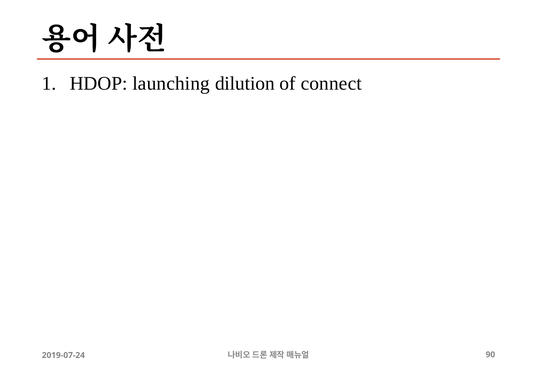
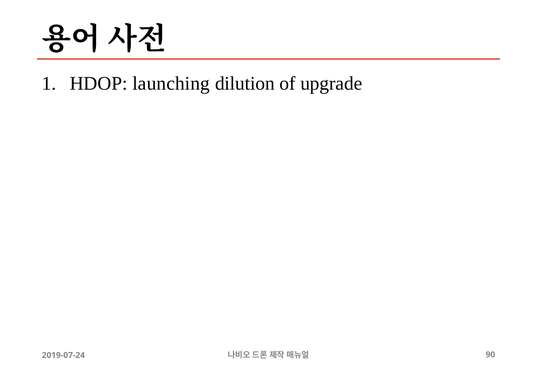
connect: connect -> upgrade
